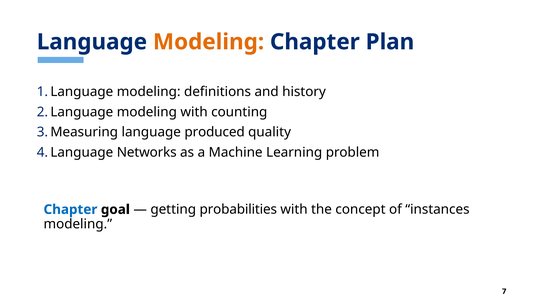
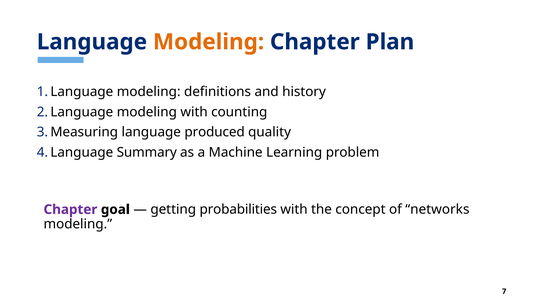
Networks: Networks -> Summary
Chapter at (70, 210) colour: blue -> purple
instances: instances -> networks
